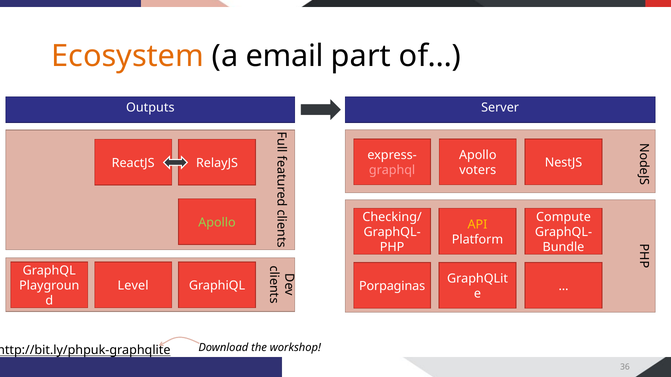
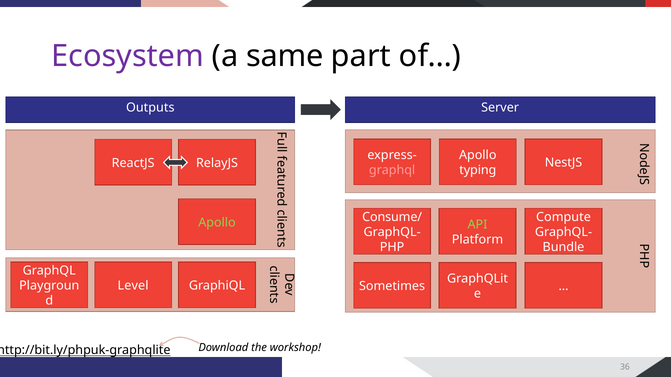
Ecosystem colour: orange -> purple
email: email -> same
voters: voters -> typing
Checking/: Checking/ -> Consume/
API colour: yellow -> light green
Porpaginas: Porpaginas -> Sometimes
